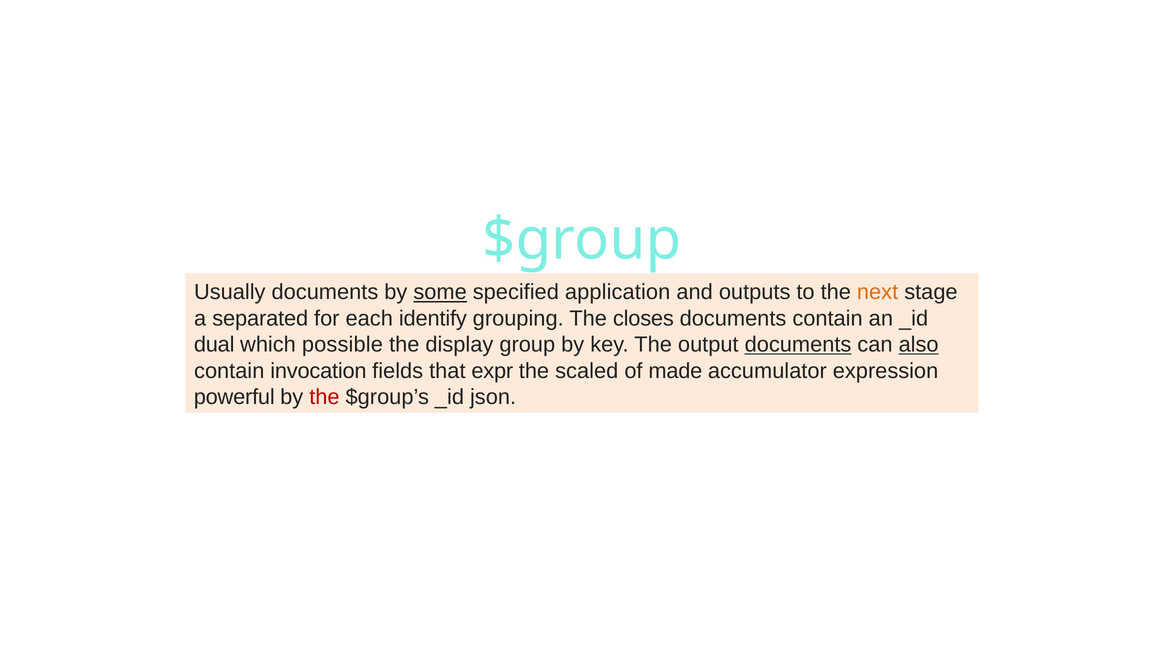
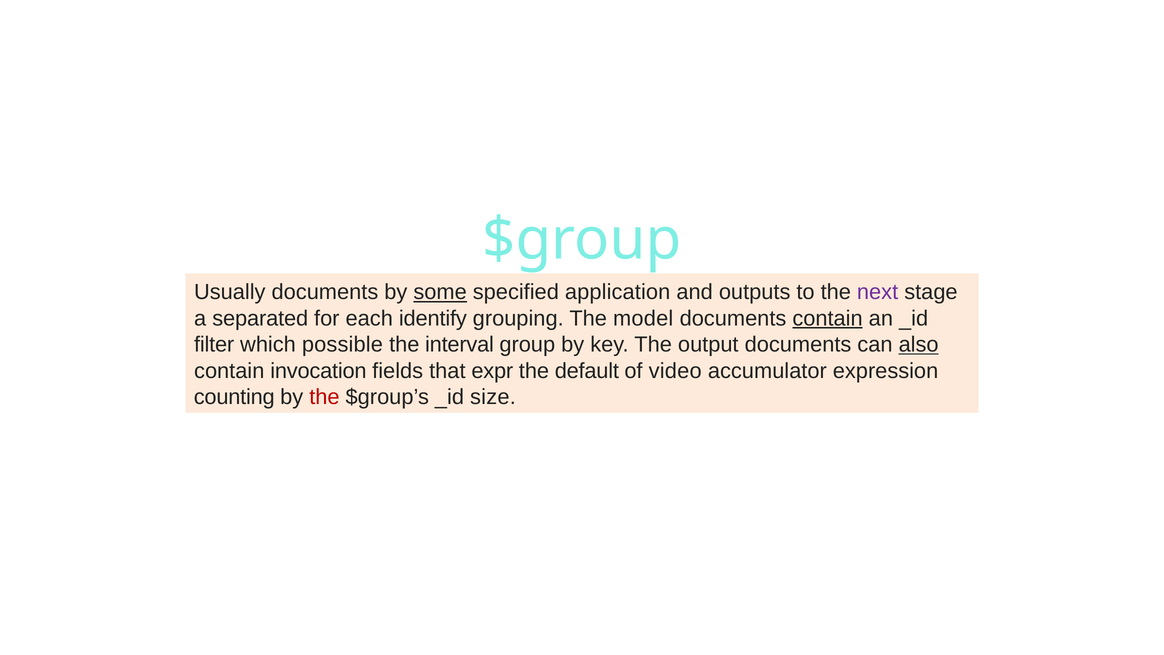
next colour: orange -> purple
closes: closes -> model
contain at (828, 318) underline: none -> present
dual: dual -> filter
display: display -> interval
documents at (798, 345) underline: present -> none
scaled: scaled -> default
made: made -> video
powerful: powerful -> counting
json: json -> size
